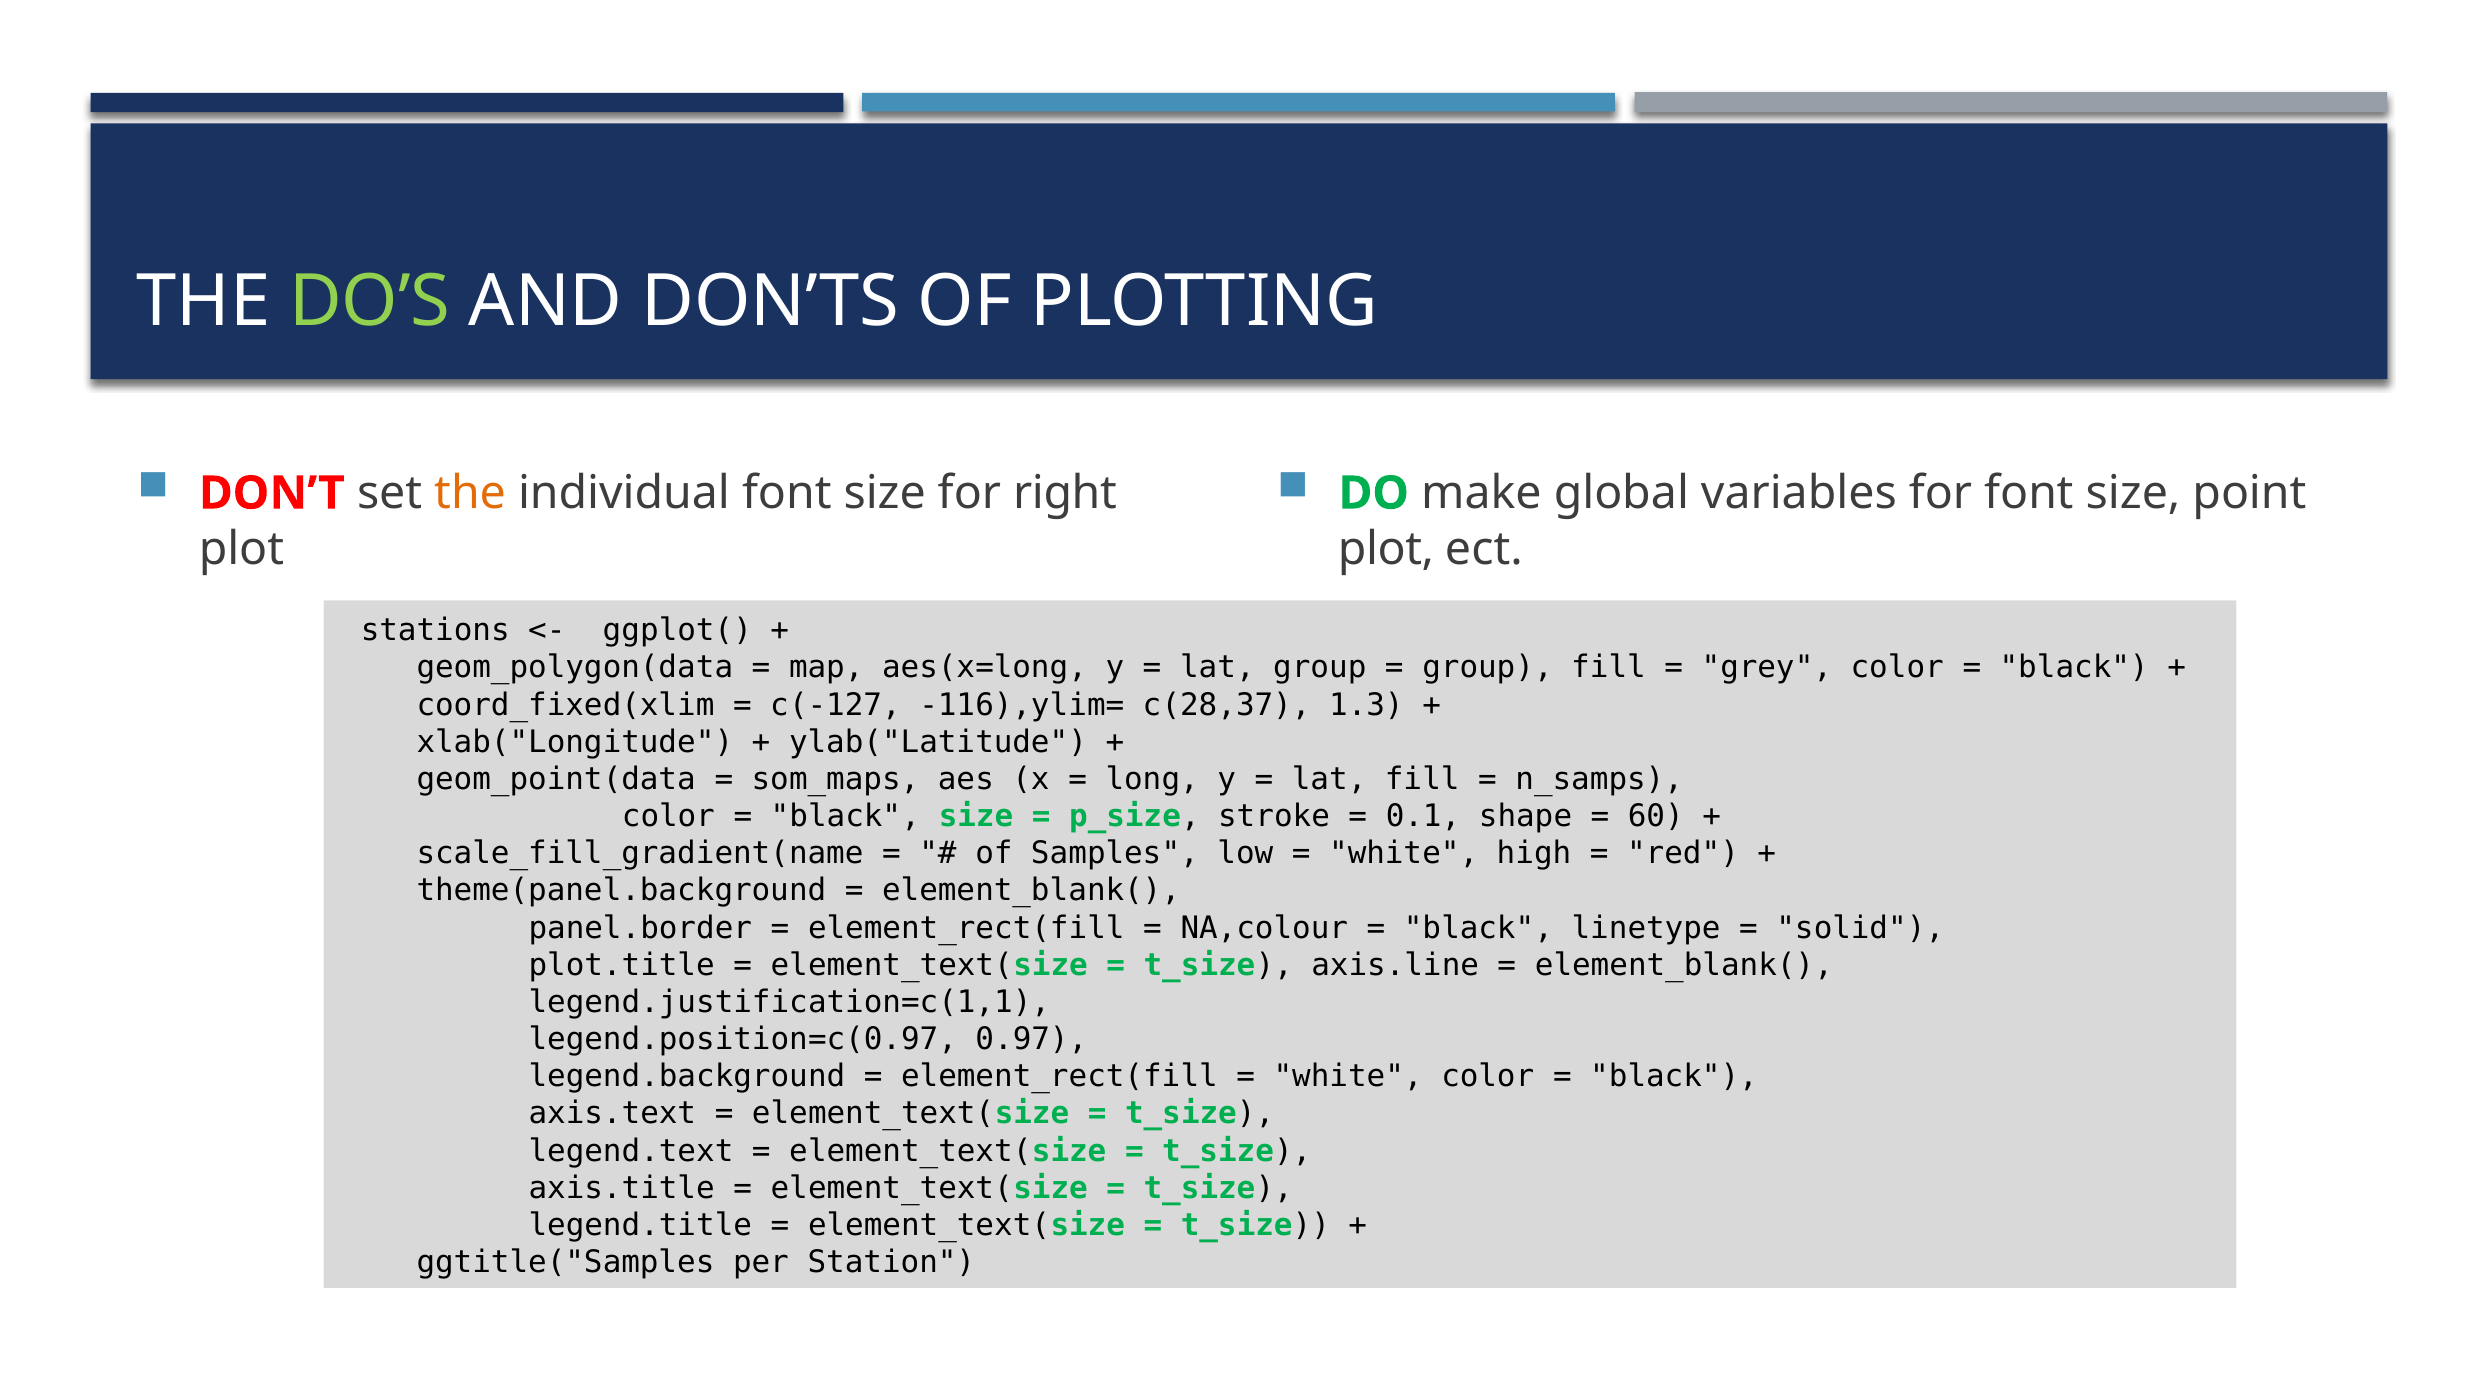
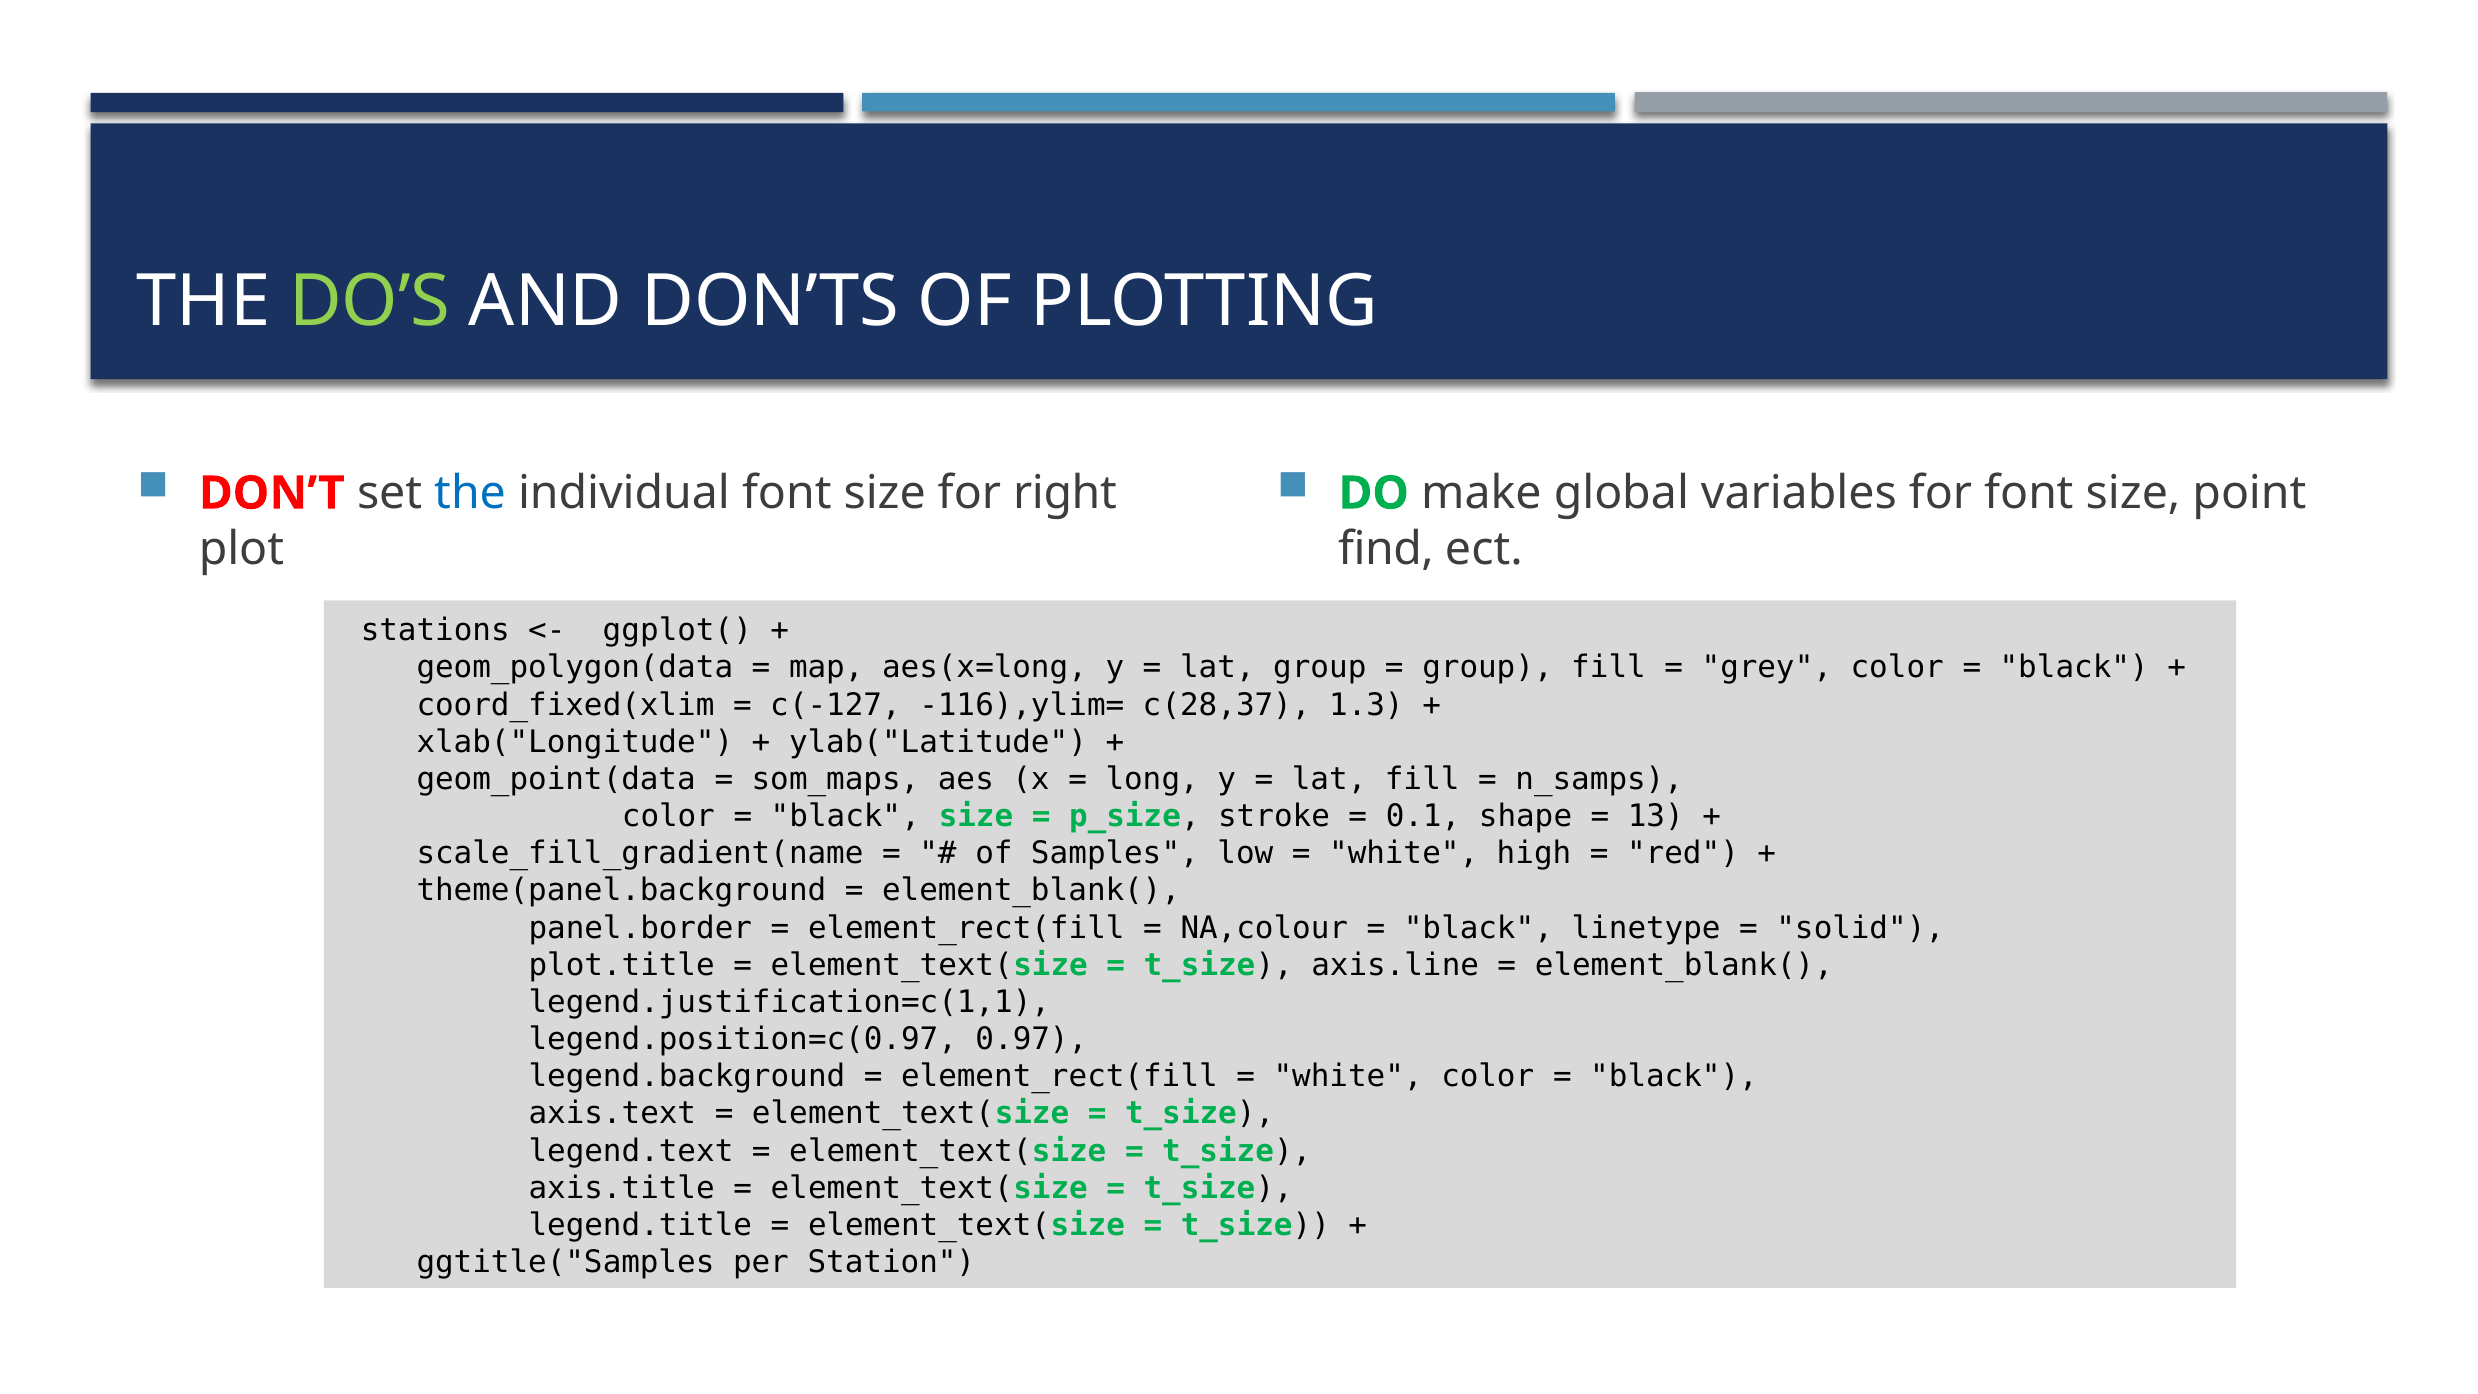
the at (470, 493) colour: orange -> blue
plot at (1386, 549): plot -> find
60: 60 -> 13
